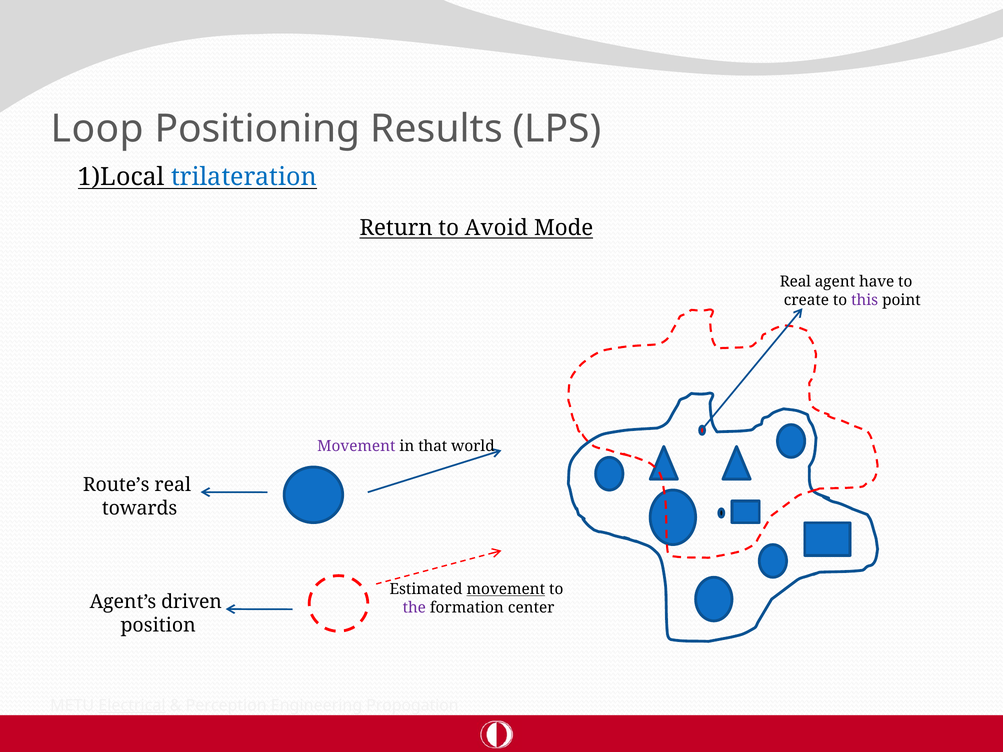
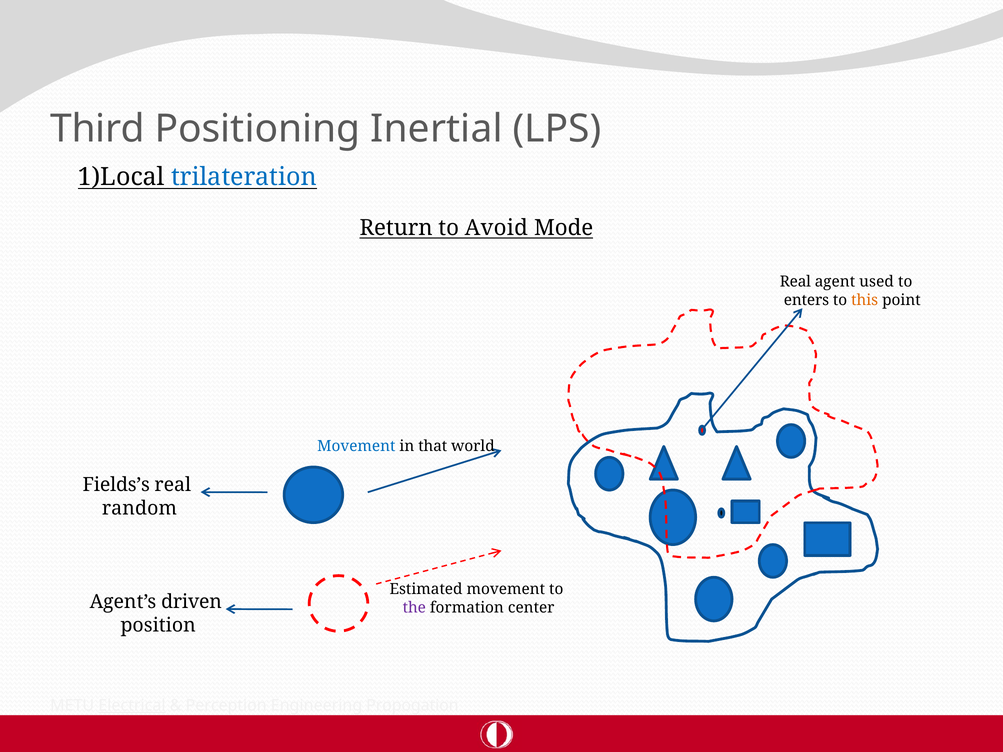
Loop: Loop -> Third
Results: Results -> Inertial
have: have -> used
create: create -> enters
this colour: purple -> orange
Movement at (356, 446) colour: purple -> blue
Route’s: Route’s -> Fields’s
towards: towards -> random
movement at (506, 589) underline: present -> none
